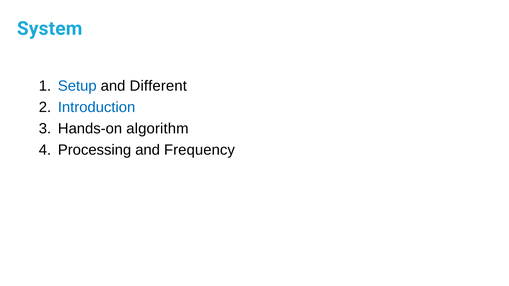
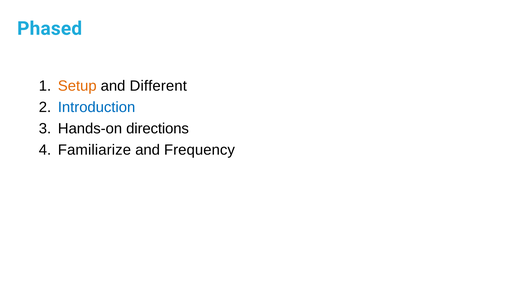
System: System -> Phased
Setup colour: blue -> orange
algorithm: algorithm -> directions
Processing: Processing -> Familiarize
